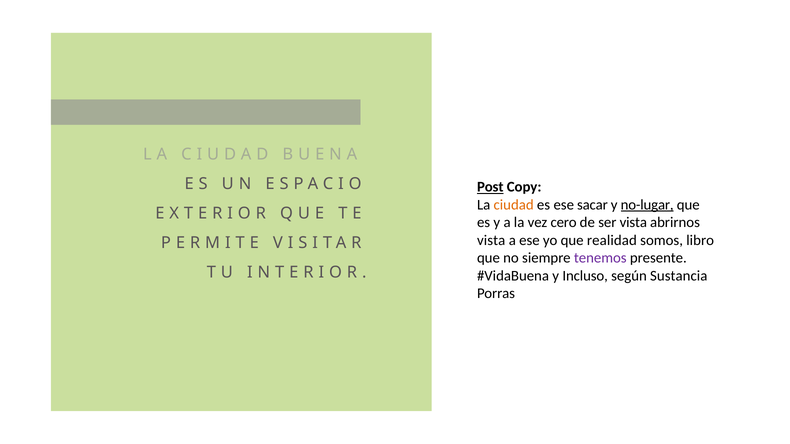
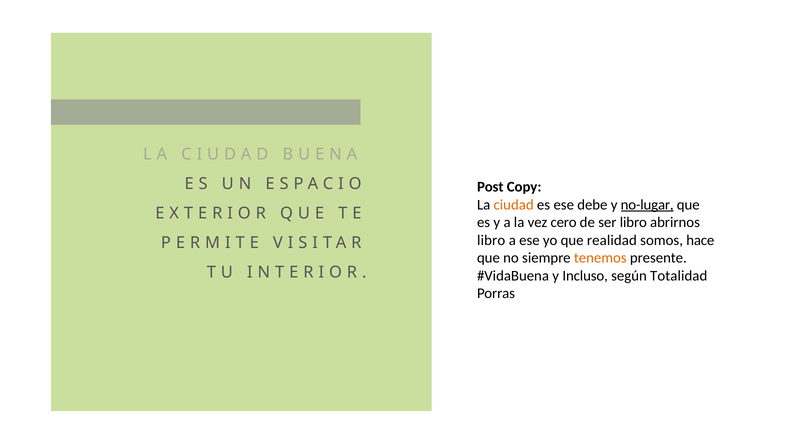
Post underline: present -> none
sacar: sacar -> debe
ser vista: vista -> libro
vista at (491, 240): vista -> libro
libro: libro -> hace
tenemos colour: purple -> orange
Sustancia: Sustancia -> Totalidad
